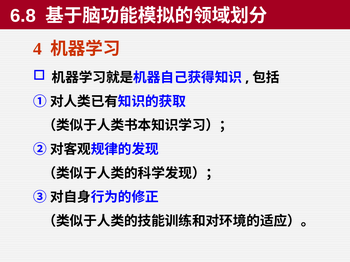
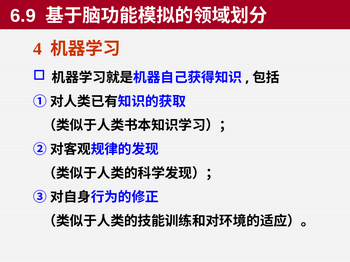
6.8: 6.8 -> 6.9
